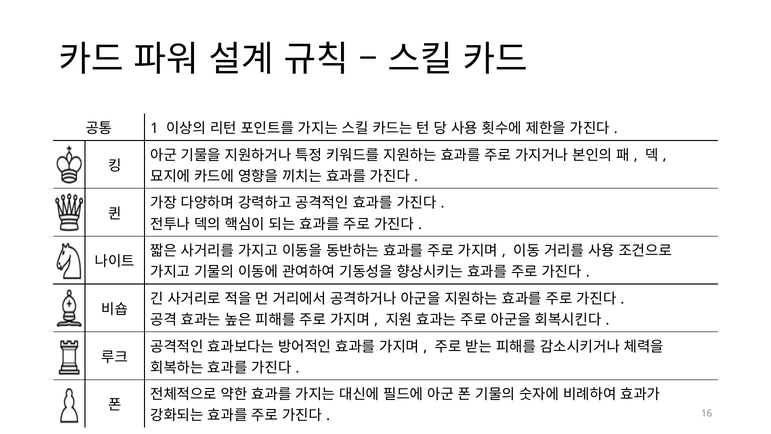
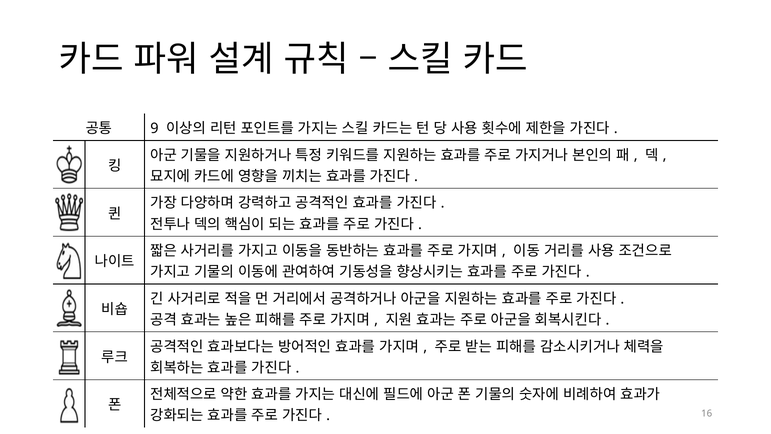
1: 1 -> 9
